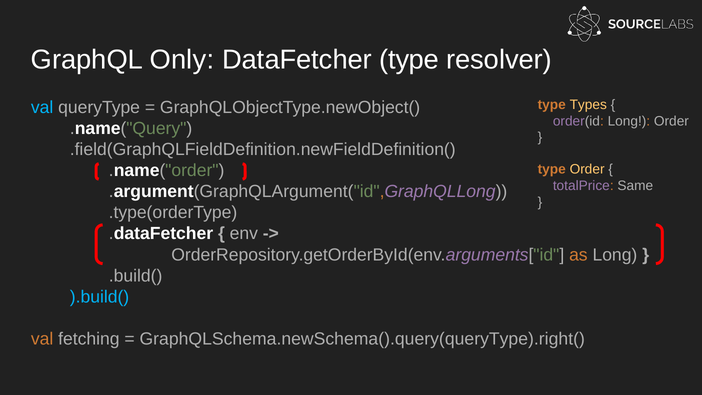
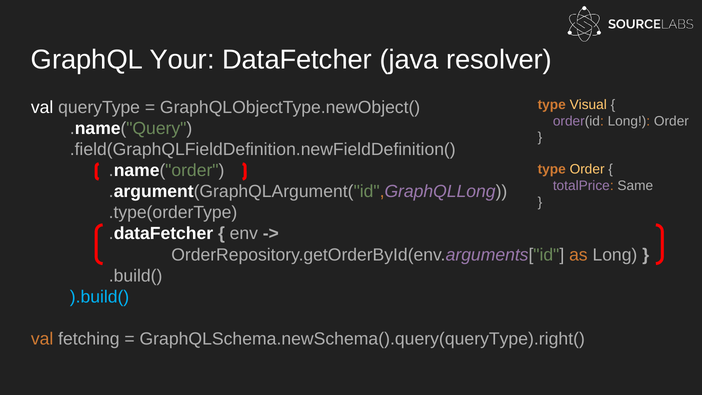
Only: Only -> Your
DataFetcher type: type -> java
Types: Types -> Visual
val at (42, 107) colour: light blue -> white
